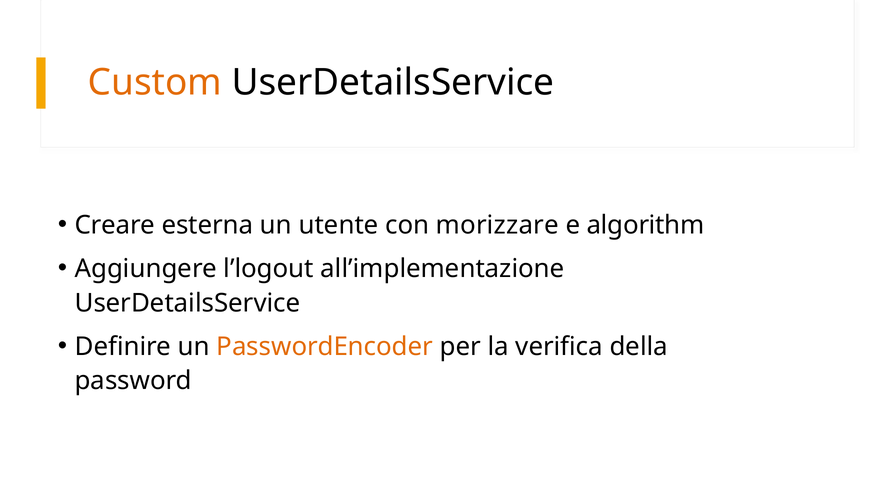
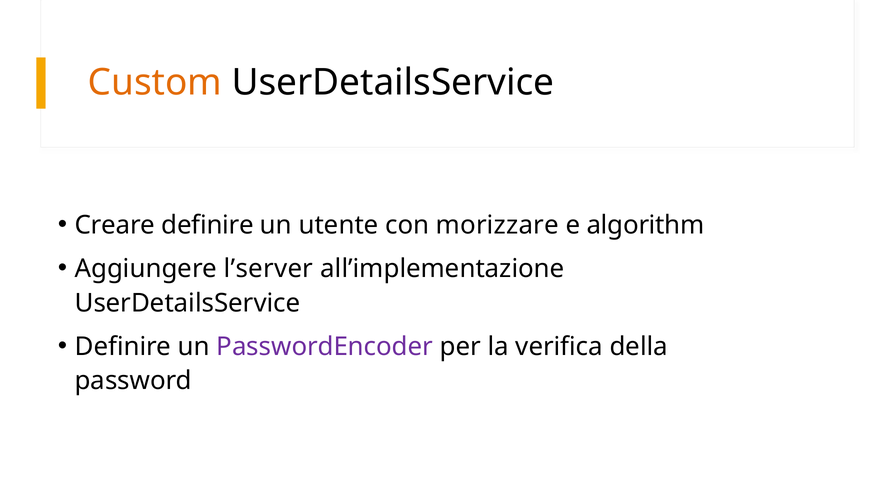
Creare esterna: esterna -> definire
l’logout: l’logout -> l’server
PasswordEncoder colour: orange -> purple
